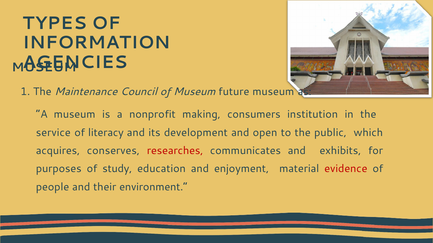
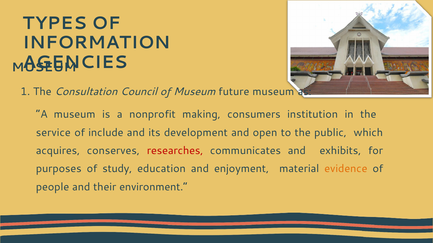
Maintenance: Maintenance -> Consultation
literacy: literacy -> include
evidence colour: red -> orange
